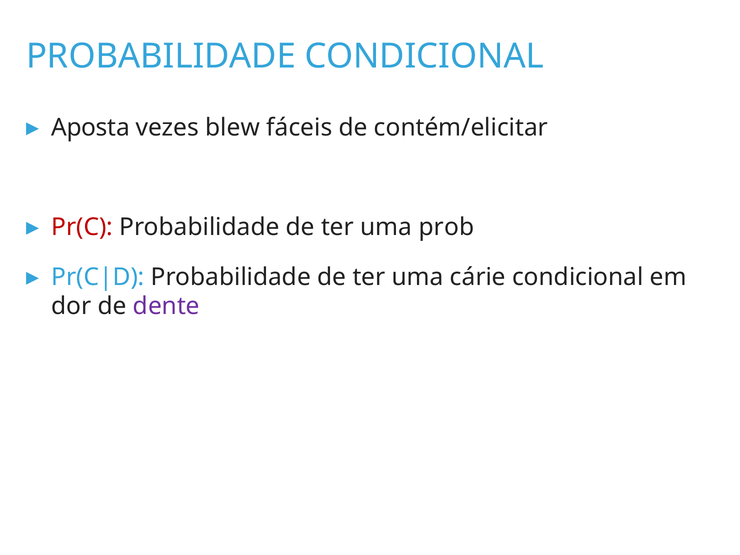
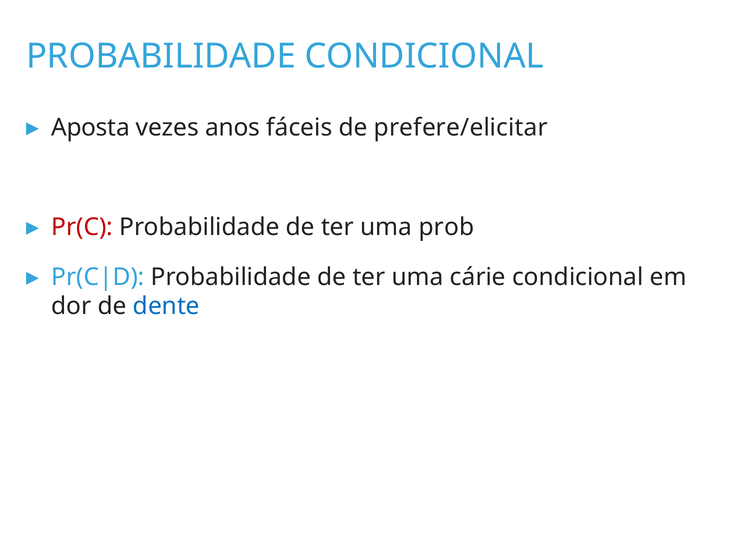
blew: blew -> anos
contém/elicitar: contém/elicitar -> prefere/elicitar
dente colour: purple -> blue
